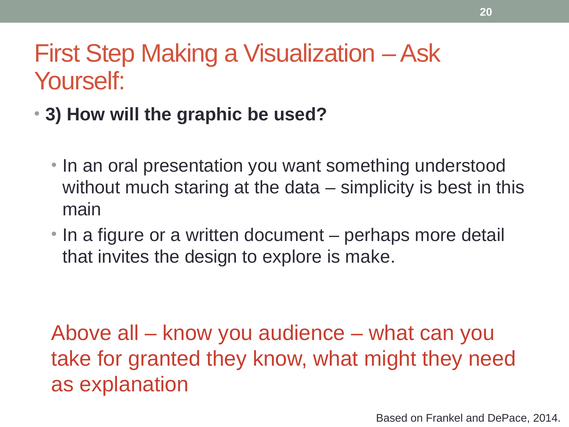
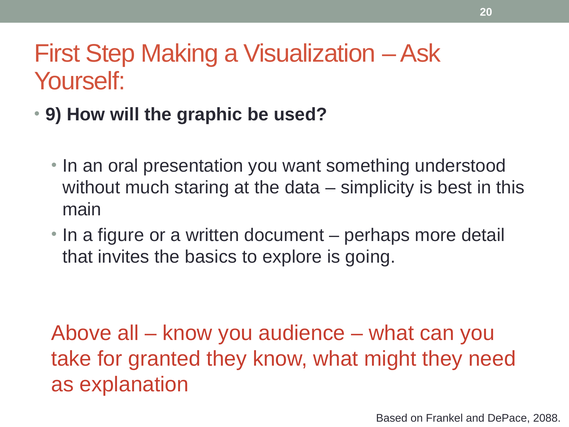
3: 3 -> 9
design: design -> basics
make: make -> going
2014: 2014 -> 2088
